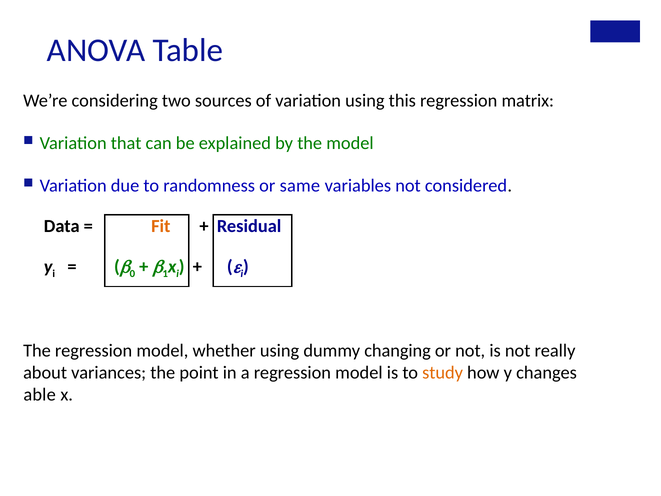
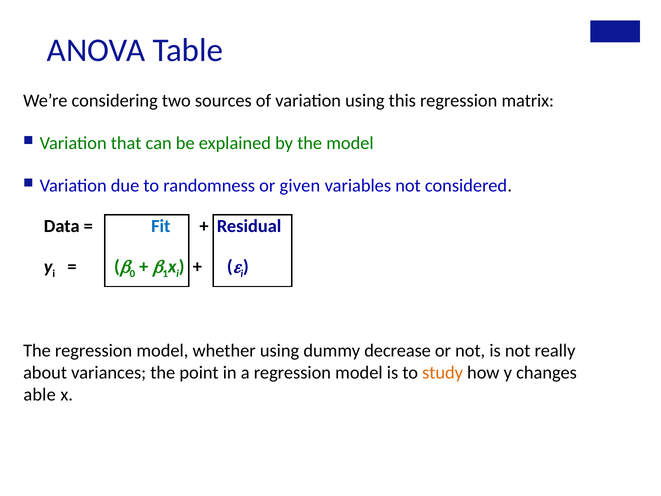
same: same -> given
Fit colour: orange -> blue
changing: changing -> decrease
